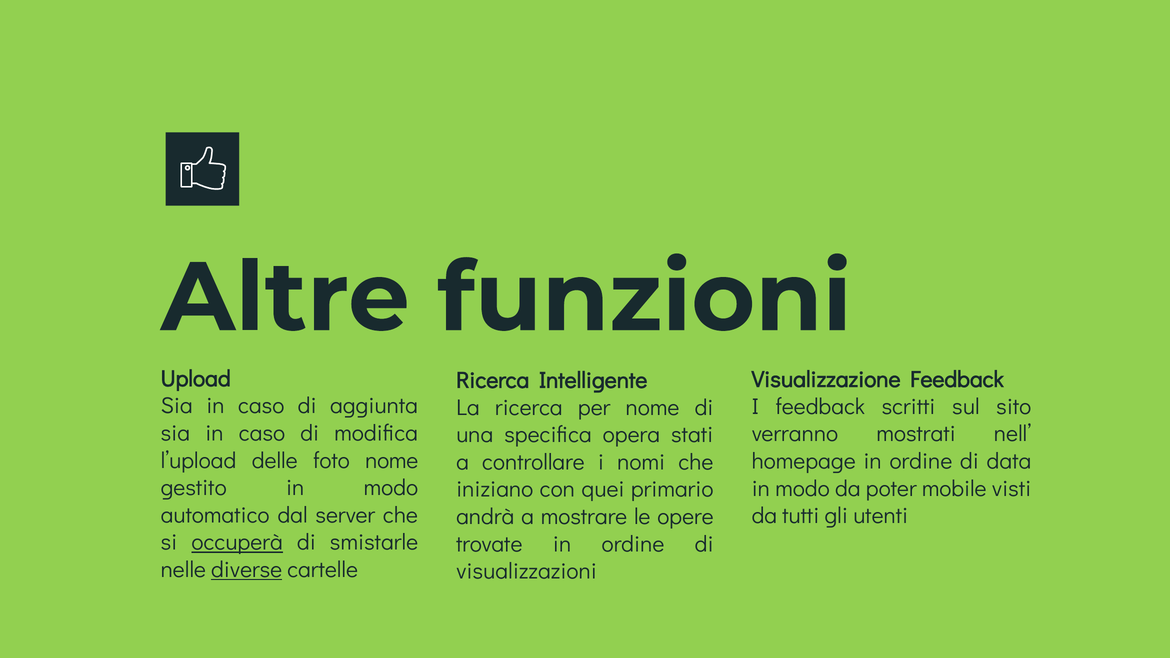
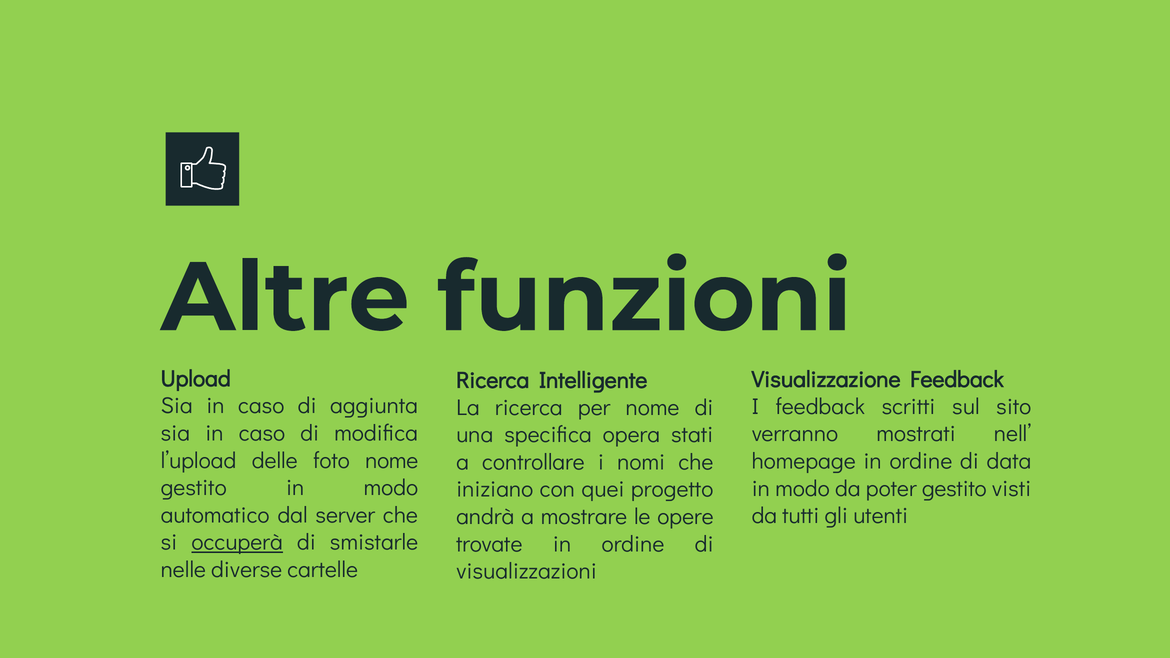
poter mobile: mobile -> gestito
primario: primario -> progetto
diverse underline: present -> none
